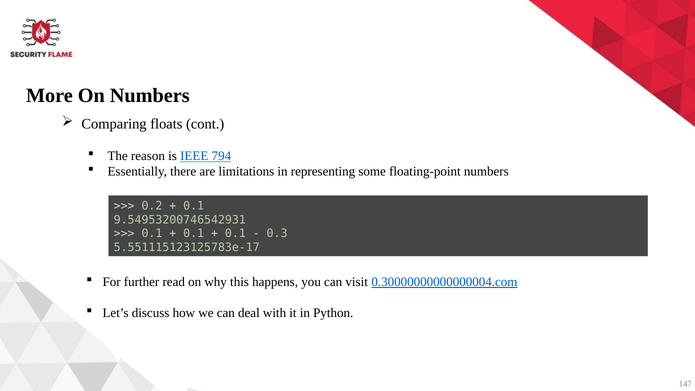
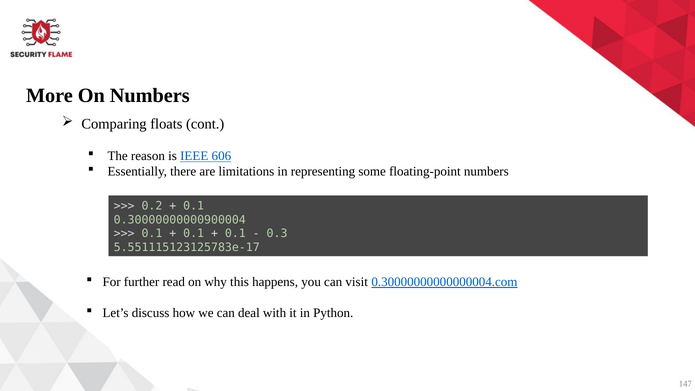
794: 794 -> 606
9.54953200746542931: 9.54953200746542931 -> 0.30000000000900004
